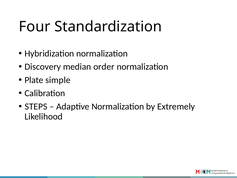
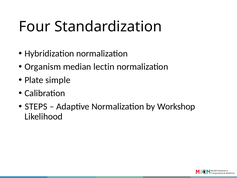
Discovery: Discovery -> Organism
order: order -> lectin
Extremely: Extremely -> Workshop
